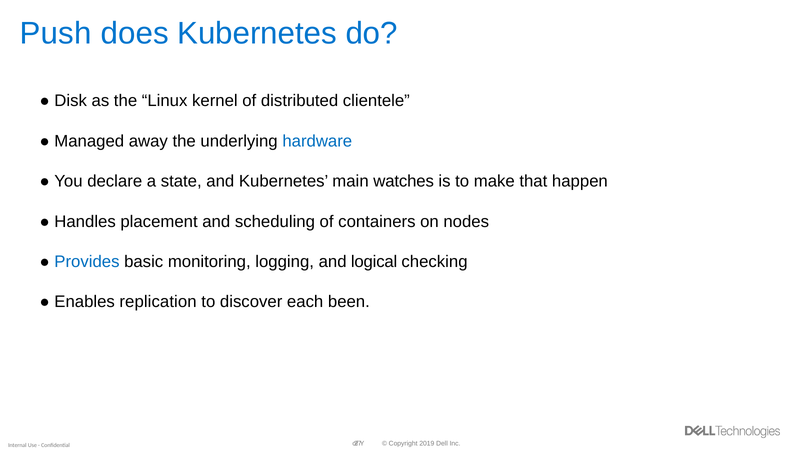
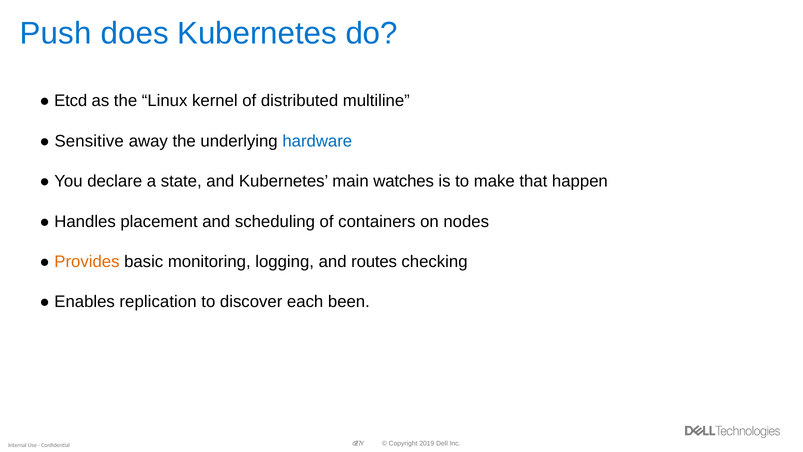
Disk: Disk -> Etcd
clientele: clientele -> multiline
Managed: Managed -> Sensitive
Provides colour: blue -> orange
logical: logical -> routes
